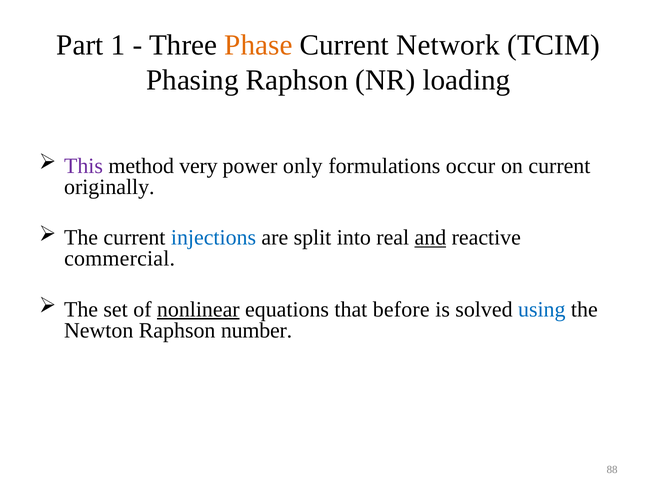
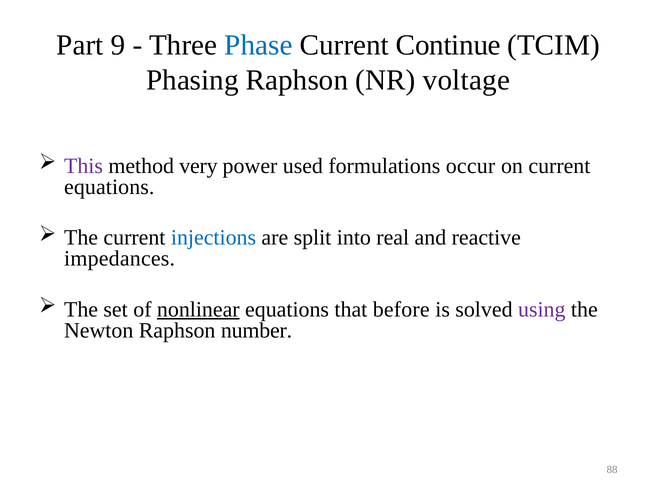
1: 1 -> 9
Phase colour: orange -> blue
Network: Network -> Continue
loading: loading -> voltage
only: only -> used
originally at (109, 187): originally -> equations
and underline: present -> none
commercial: commercial -> impedances
using colour: blue -> purple
